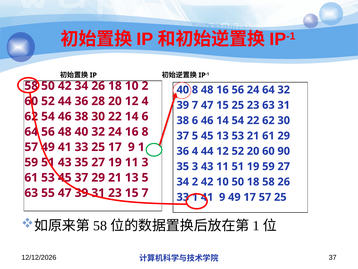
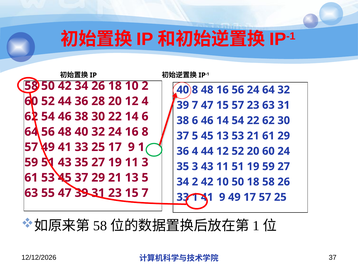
15 25: 25 -> 57
60 90: 90 -> 24
